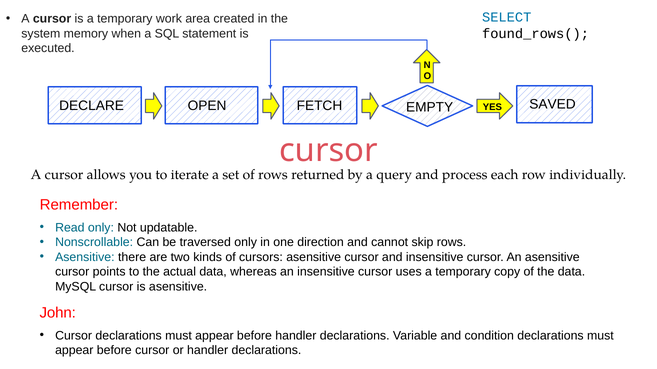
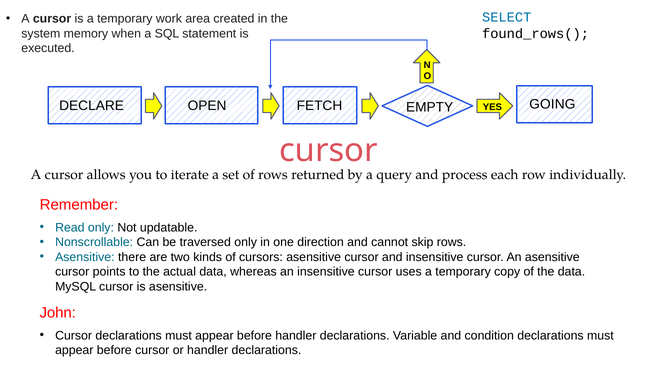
SAVED: SAVED -> GOING
